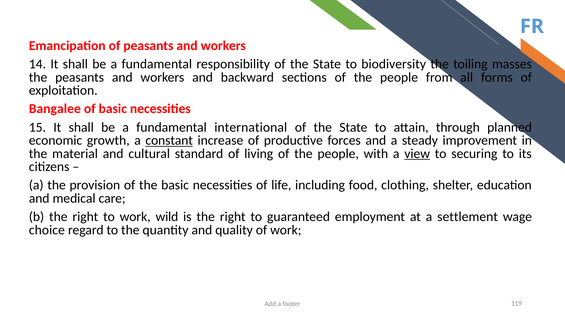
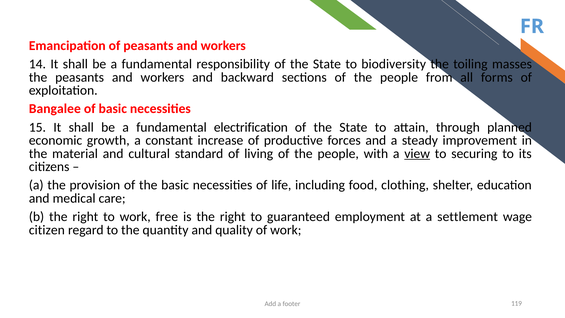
international: international -> electrification
constant underline: present -> none
wild: wild -> free
choice: choice -> citizen
